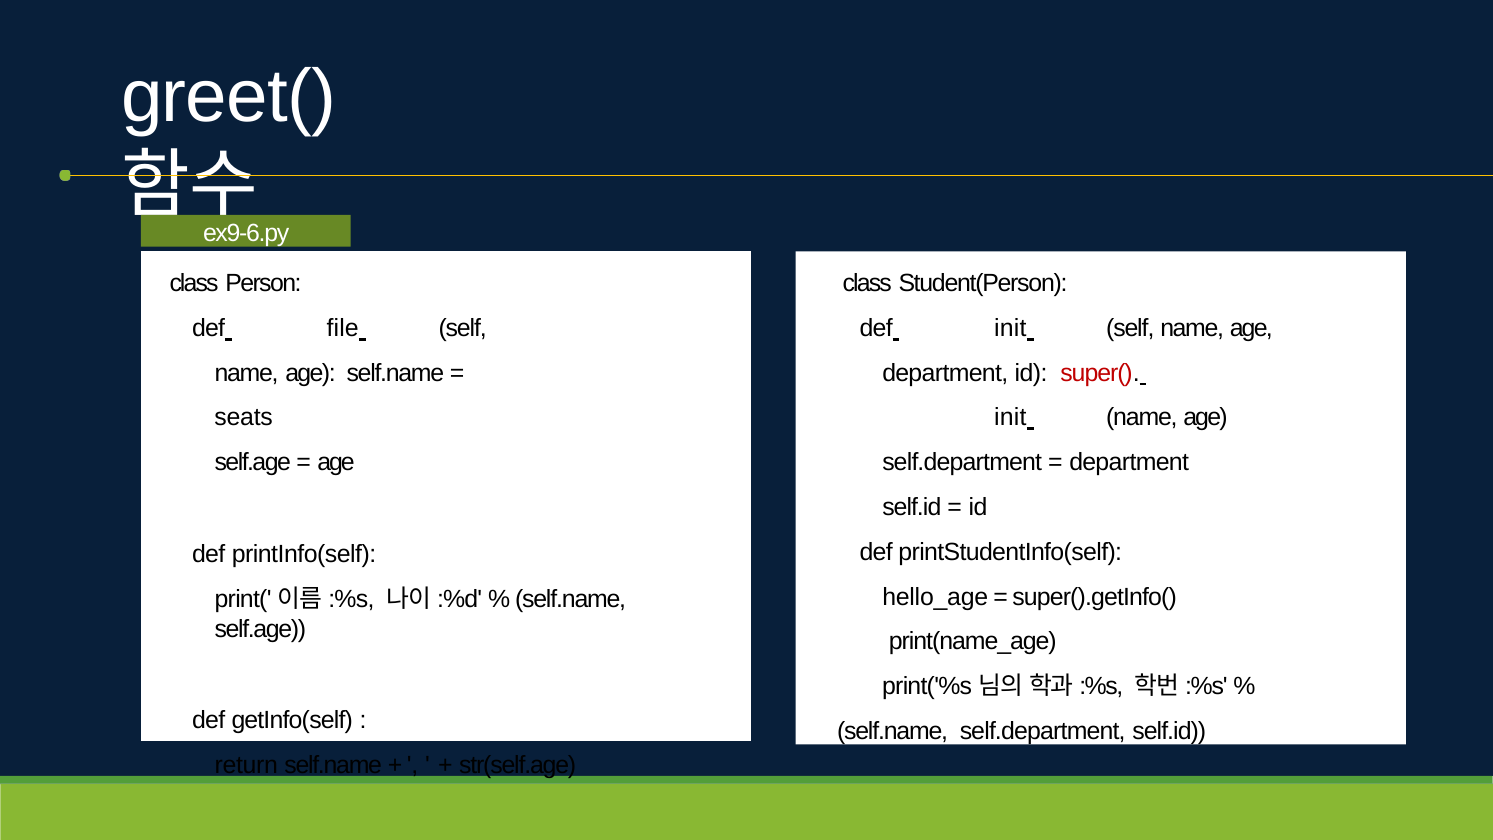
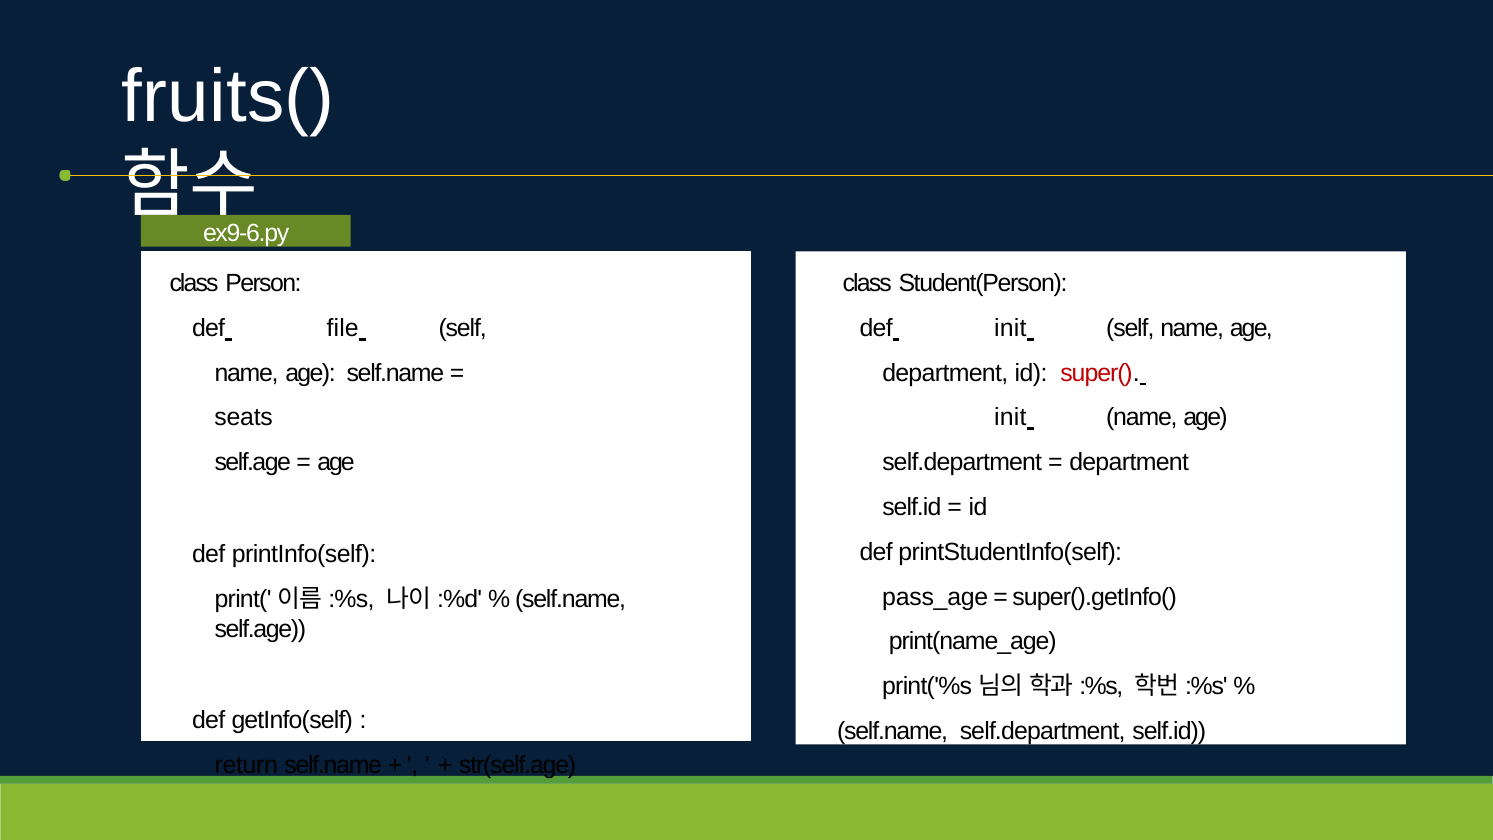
greet(: greet( -> fruits(
hello_age: hello_age -> pass_age
